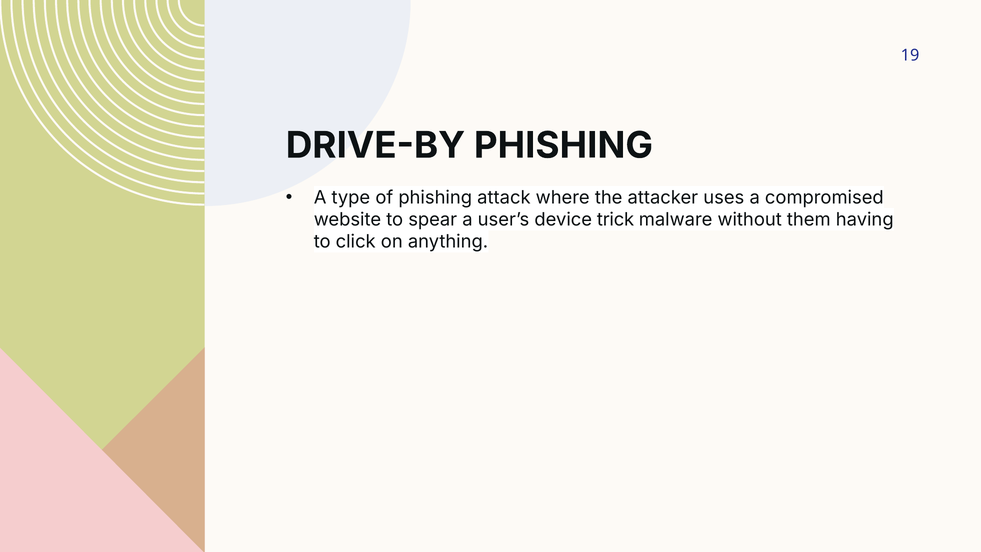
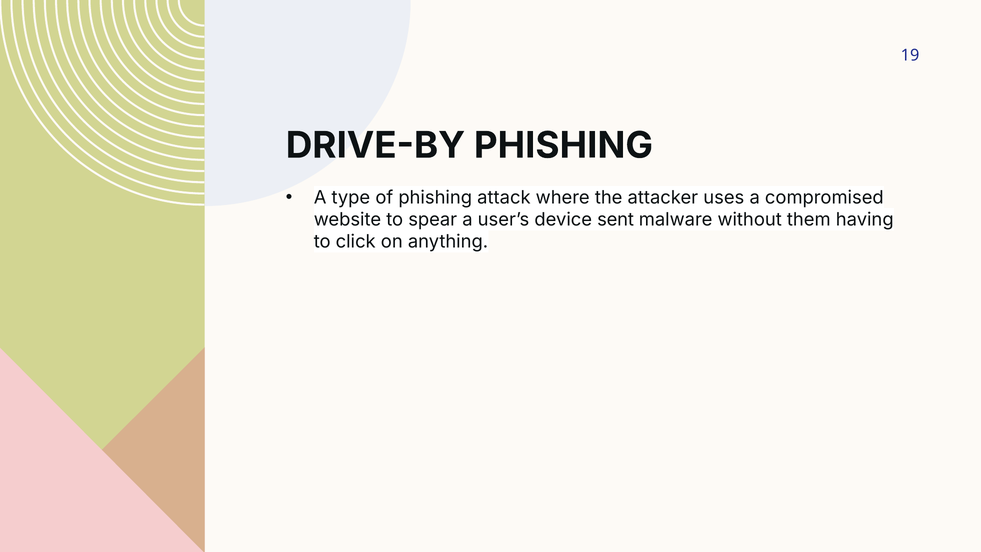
trick: trick -> sent
